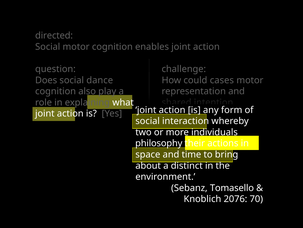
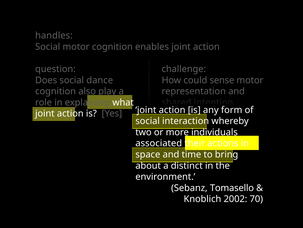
directed: directed -> handles
cases: cases -> sense
philosophy: philosophy -> associated
2076: 2076 -> 2002
